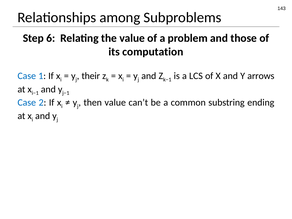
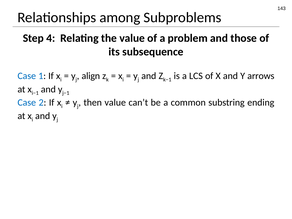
6: 6 -> 4
computation: computation -> subsequence
their: their -> align
